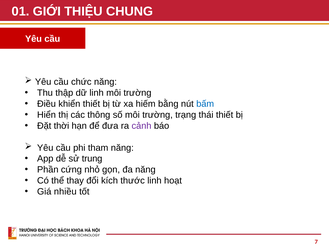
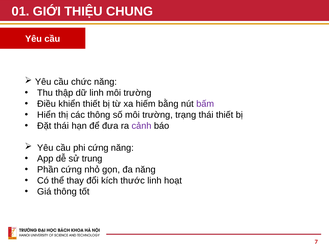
bấm colour: blue -> purple
Đặt thời: thời -> thái
phi tham: tham -> cứng
Giá nhiều: nhiều -> thông
